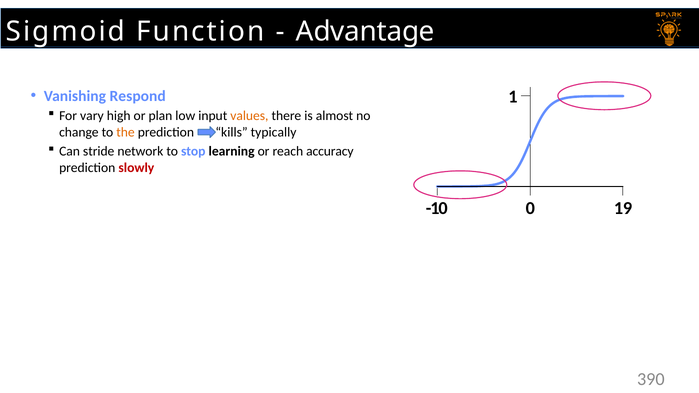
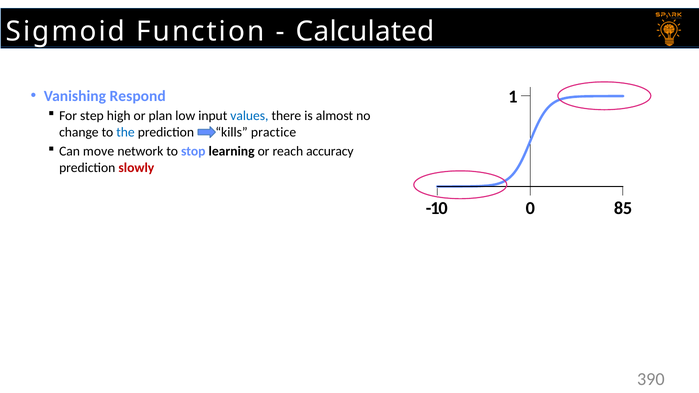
Advantage: Advantage -> Calculated
vary: vary -> step
values colour: orange -> blue
the colour: orange -> blue
typically: typically -> practice
stride: stride -> move
19: 19 -> 85
